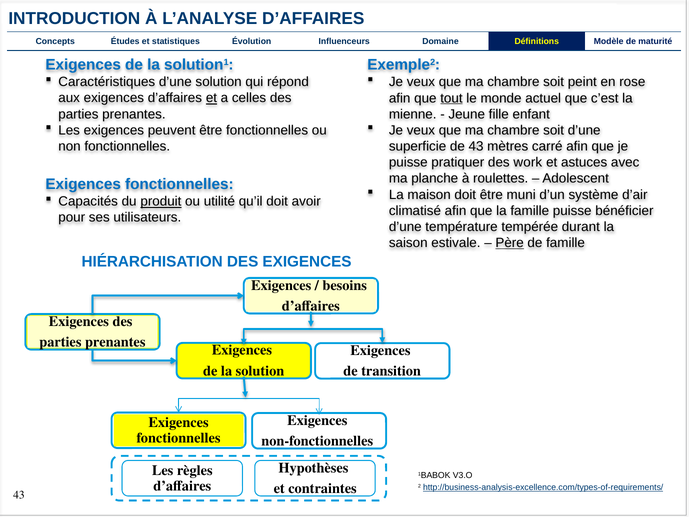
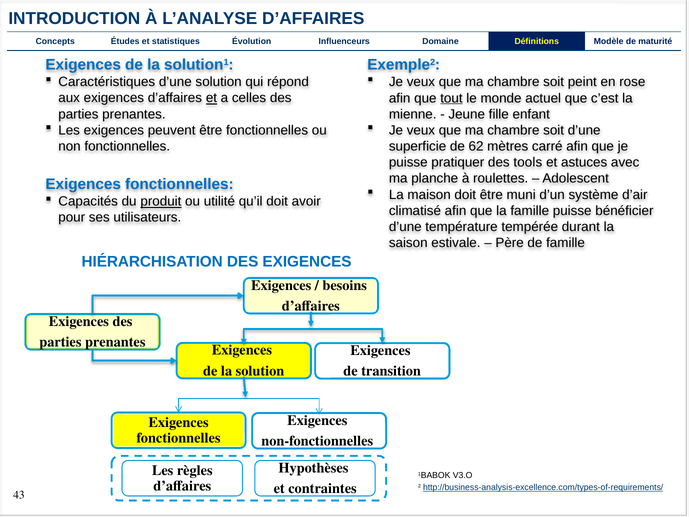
de 43: 43 -> 62
work: work -> tools
Père underline: present -> none
